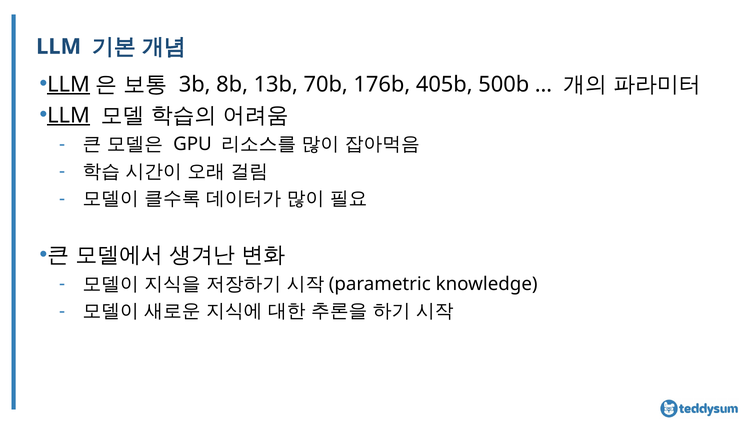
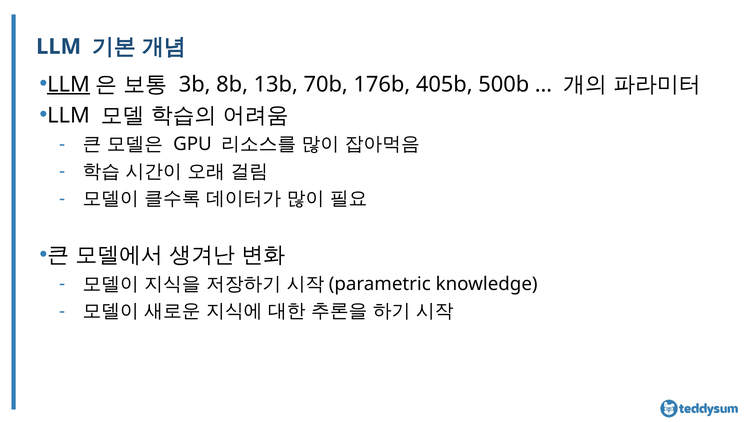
LLM at (68, 115) underline: present -> none
